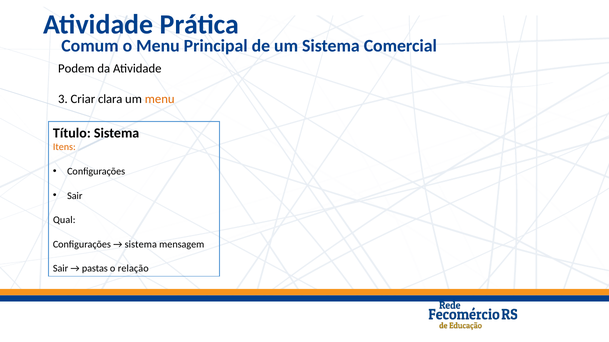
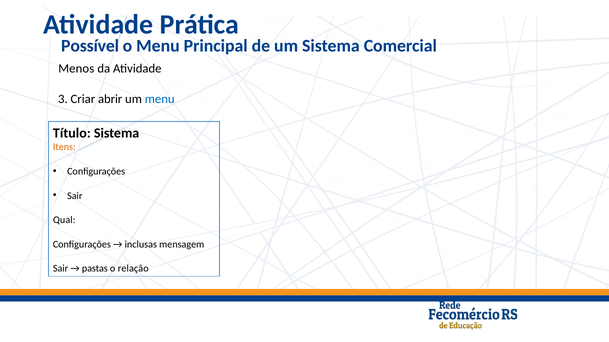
Comum: Comum -> Possível
Podem: Podem -> Menos
clara: clara -> abrir
menu at (160, 99) colour: orange -> blue
sistema at (141, 245): sistema -> inclusas
